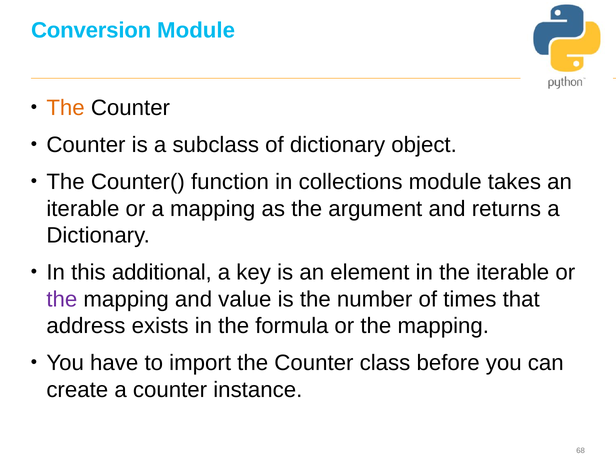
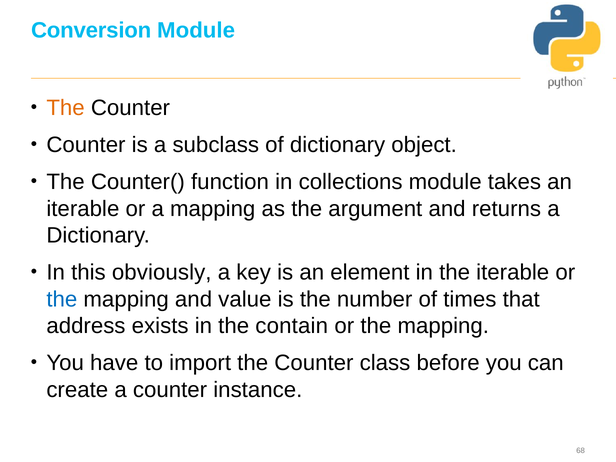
additional: additional -> obviously
the at (62, 299) colour: purple -> blue
formula: formula -> contain
